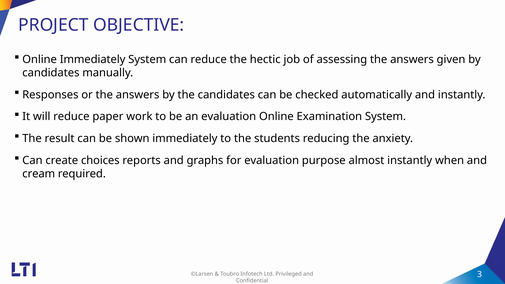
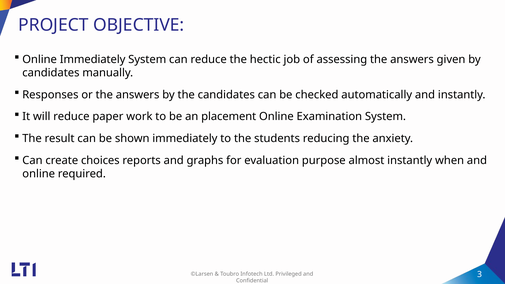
an evaluation: evaluation -> placement
cream at (39, 174): cream -> online
